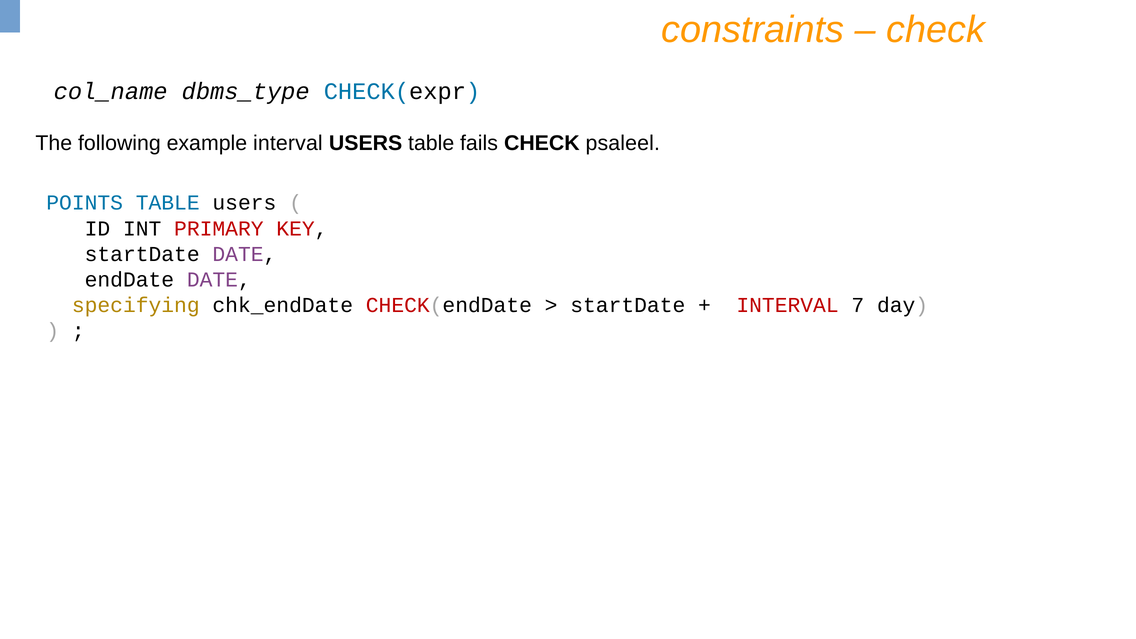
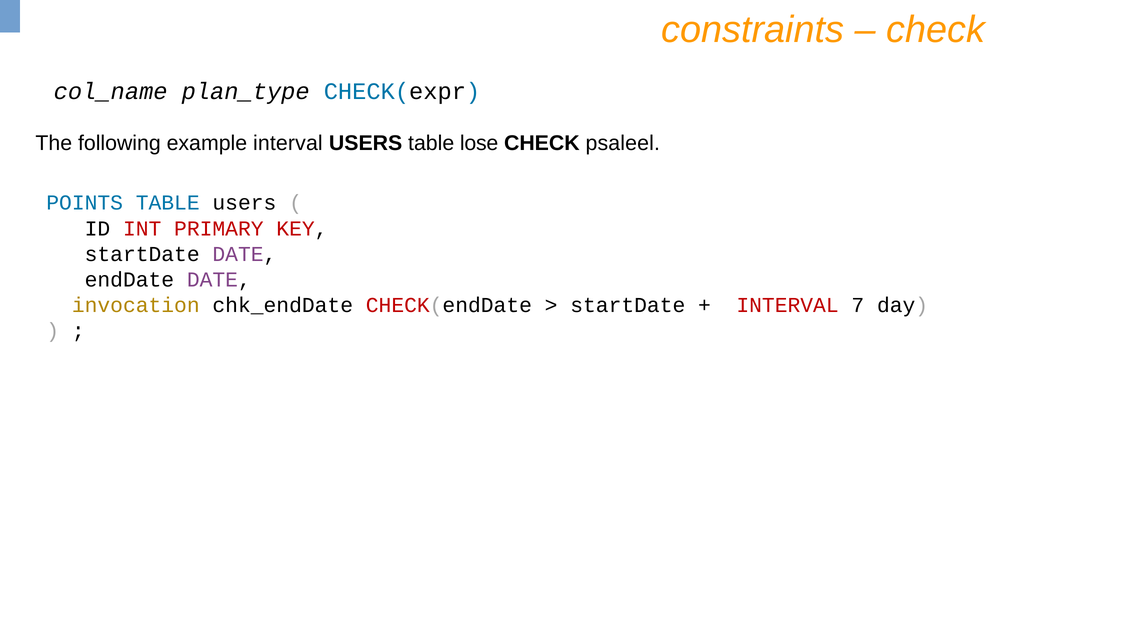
dbms_type: dbms_type -> plan_type
fails: fails -> lose
INT colour: black -> red
specifying: specifying -> invocation
